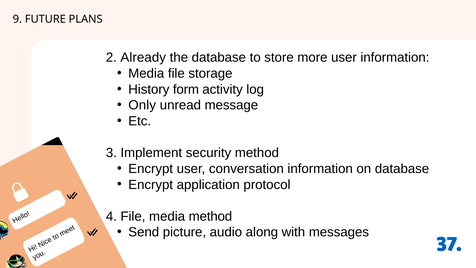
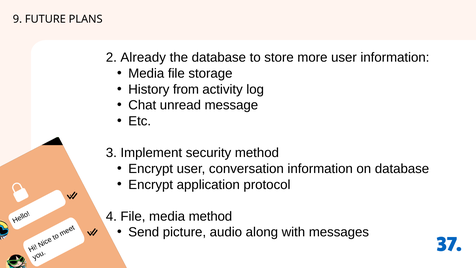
form: form -> from
Only: Only -> Chat
